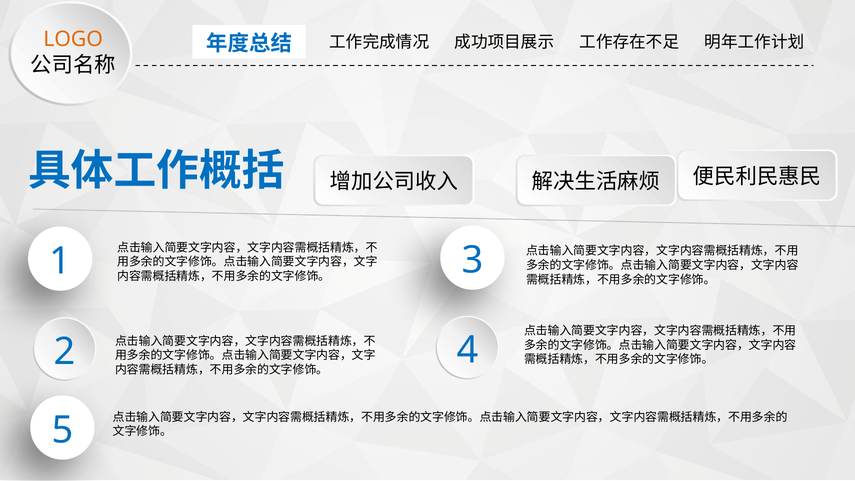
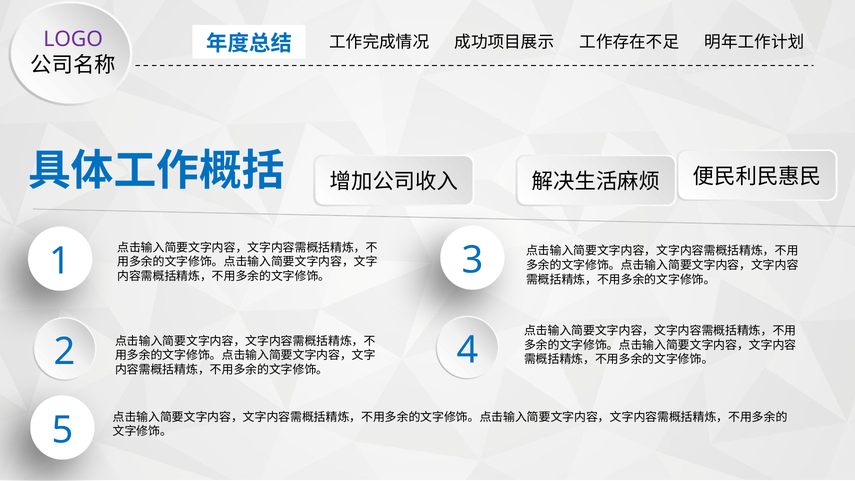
LOGO colour: orange -> purple
